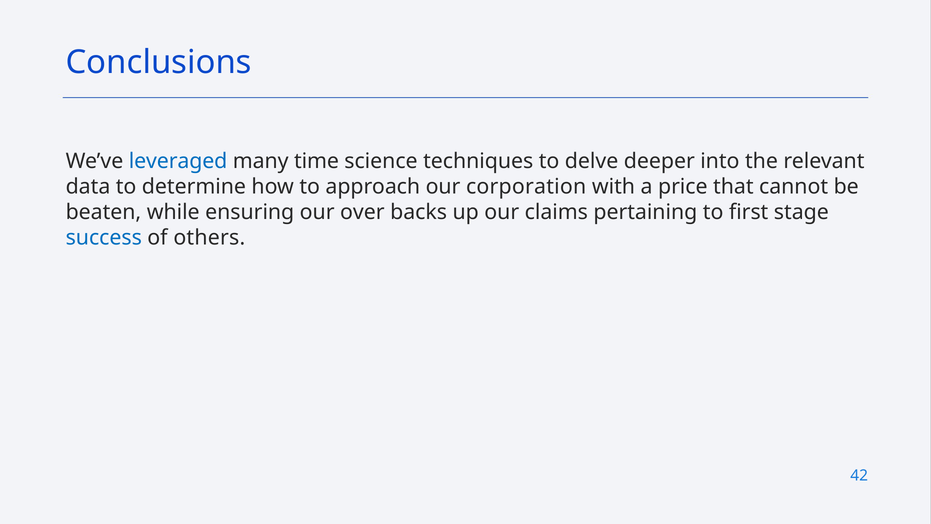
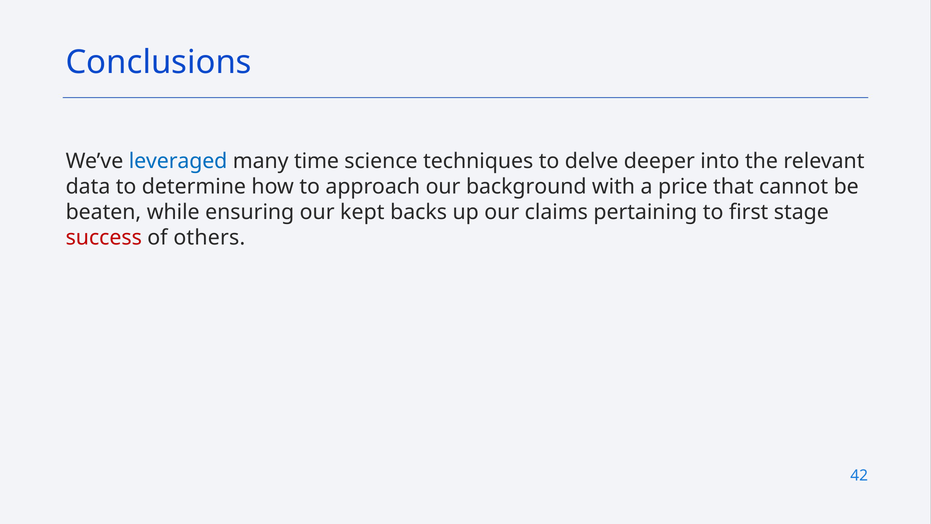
corporation: corporation -> background
over: over -> kept
success colour: blue -> red
